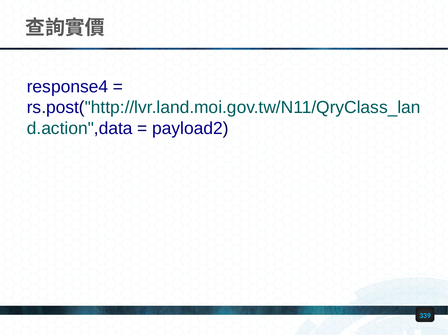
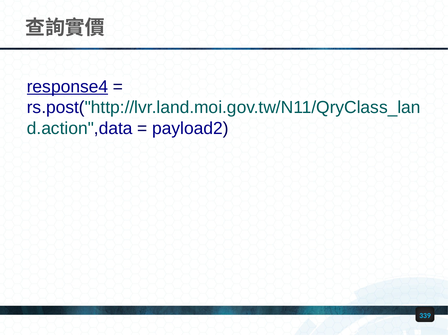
response4 underline: none -> present
